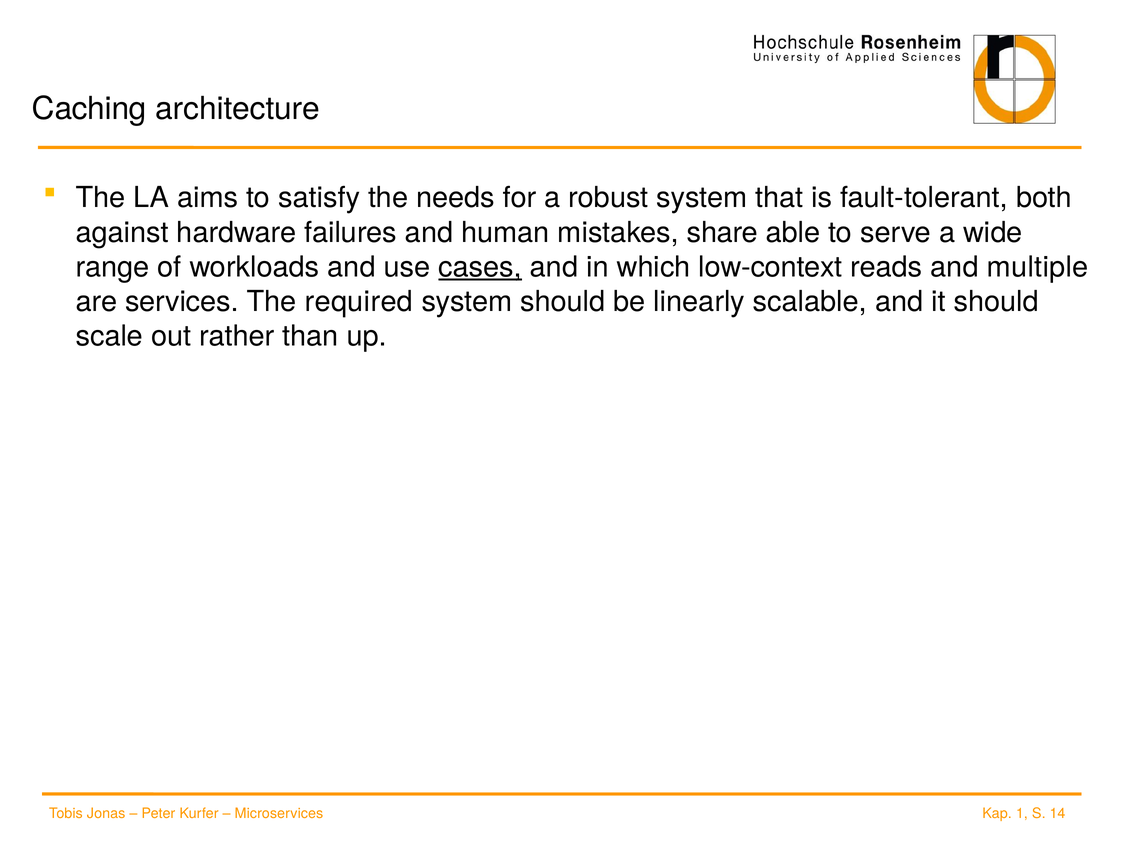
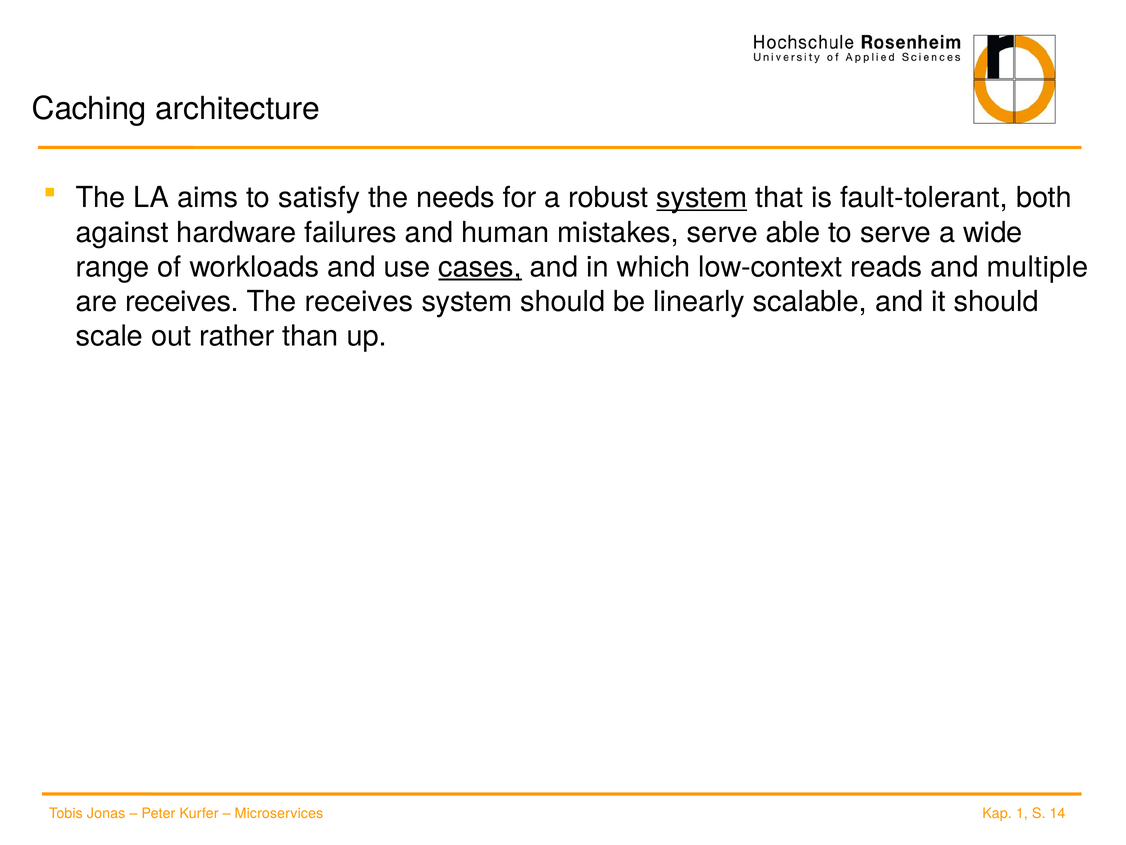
system at (702, 198) underline: none -> present
mistakes share: share -> serve
are services: services -> receives
The required: required -> receives
